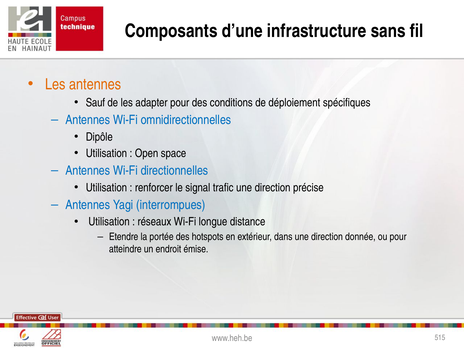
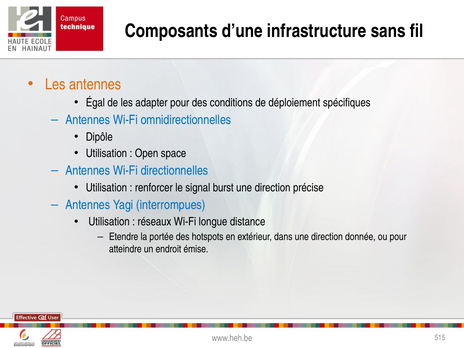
Sauf: Sauf -> Égal
trafic: trafic -> burst
